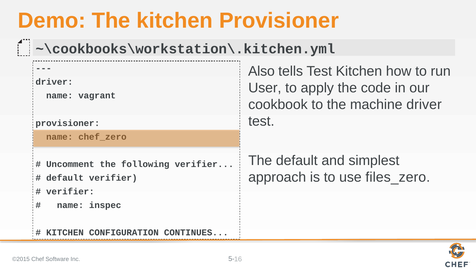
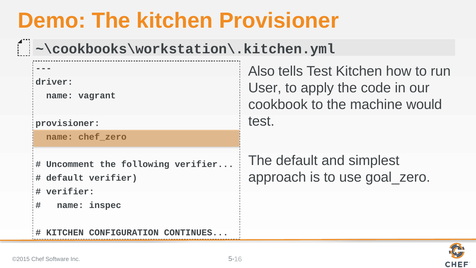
machine driver: driver -> would
files_zero: files_zero -> goal_zero
